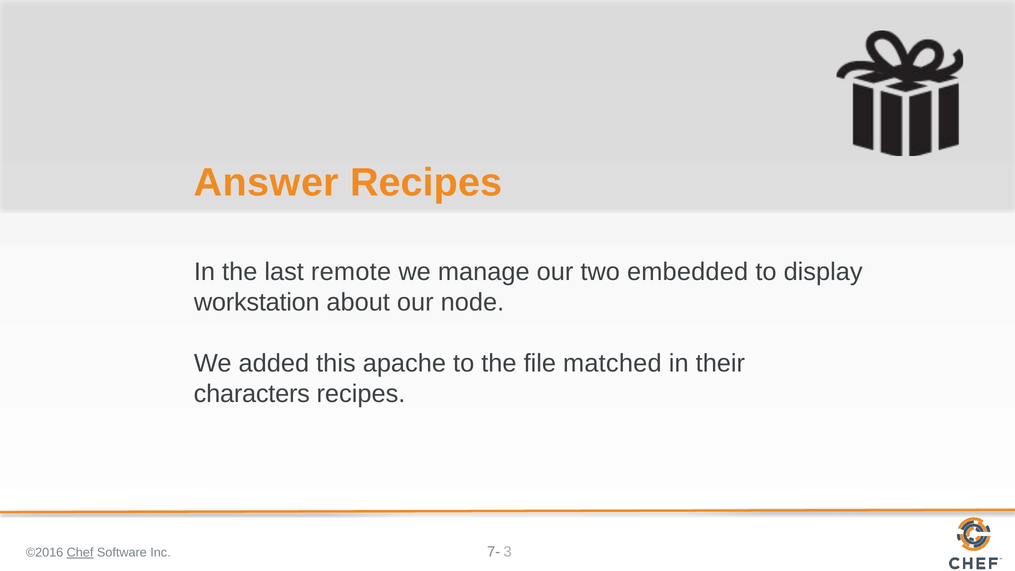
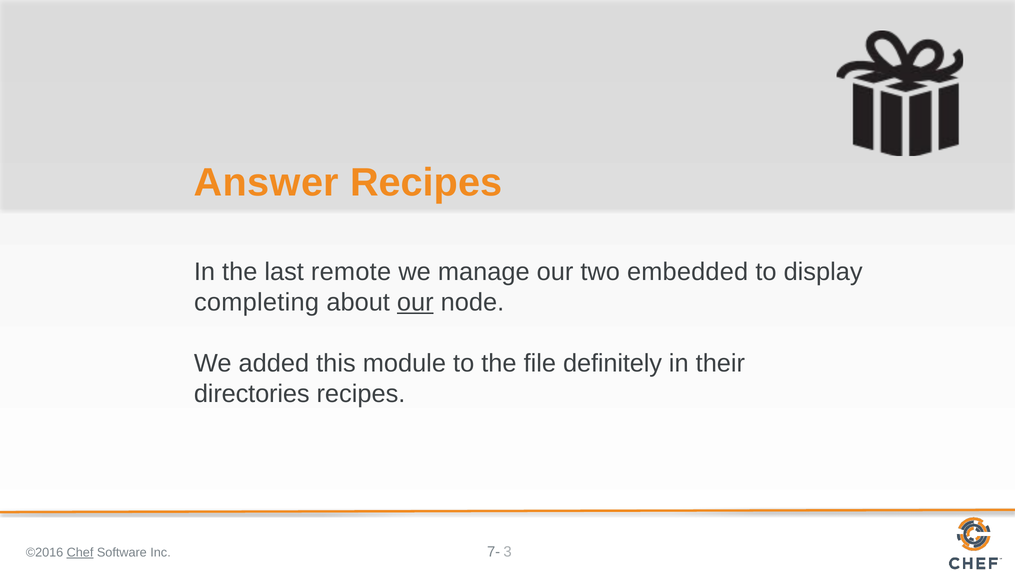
workstation: workstation -> completing
our at (415, 303) underline: none -> present
apache: apache -> module
matched: matched -> definitely
characters: characters -> directories
